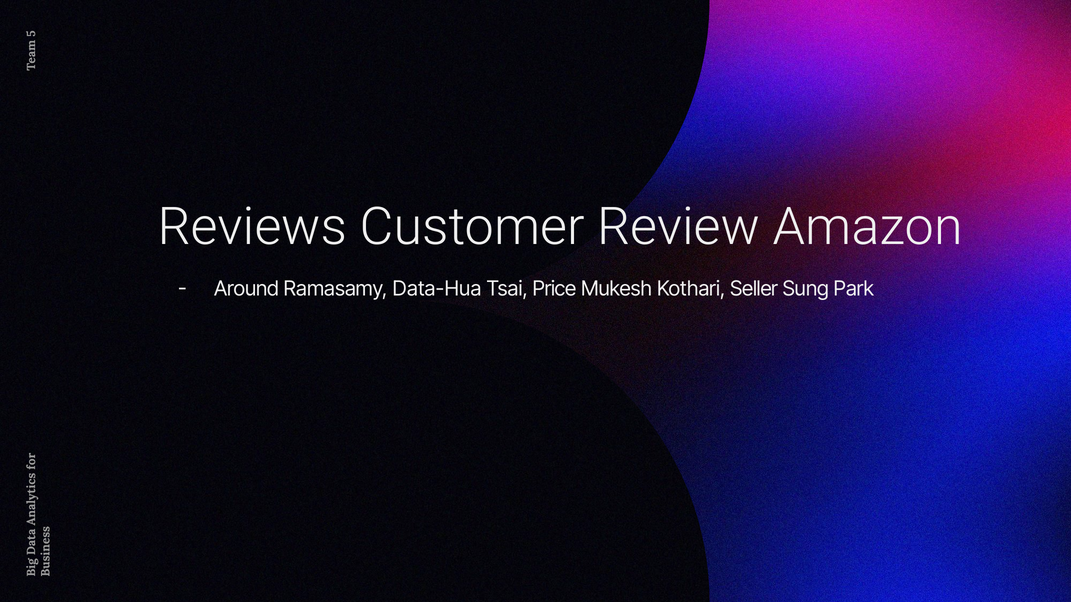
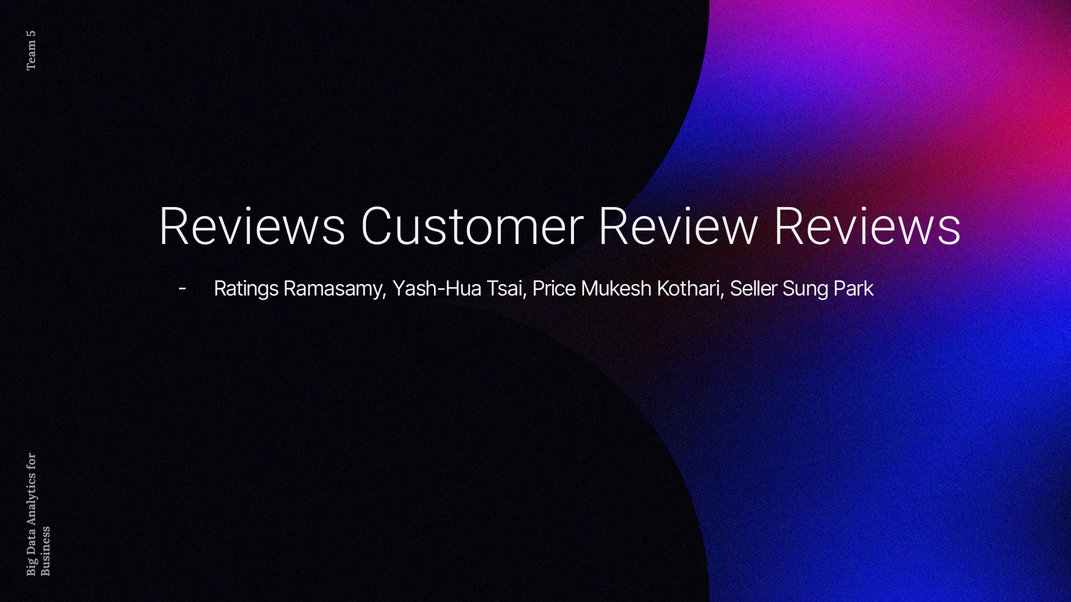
Review Amazon: Amazon -> Reviews
Around: Around -> Ratings
Data-Hua: Data-Hua -> Yash-Hua
